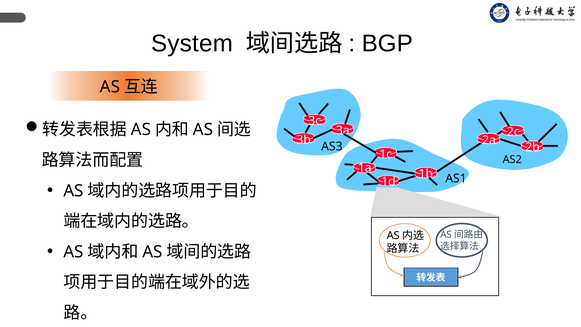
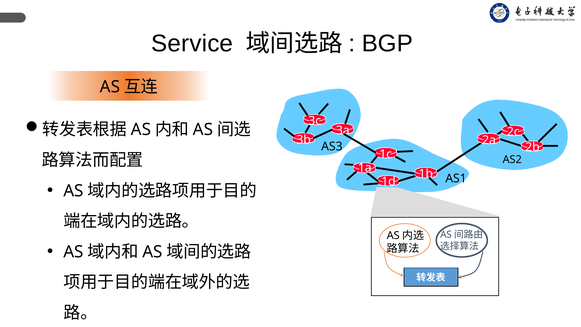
System: System -> Service
